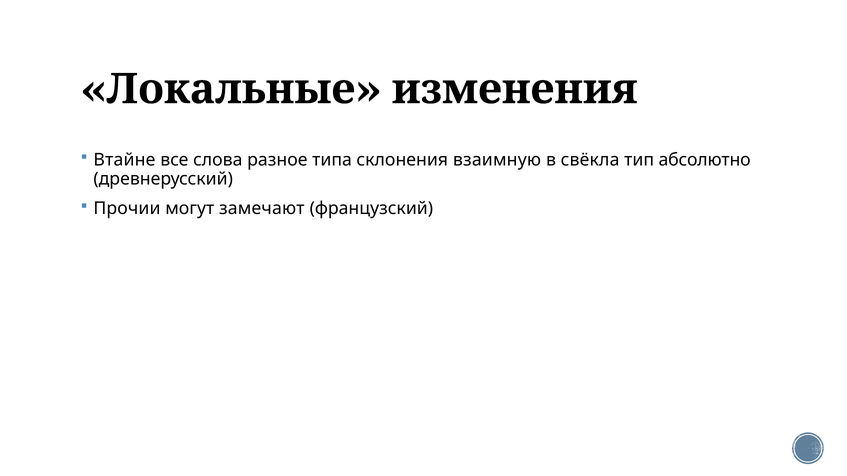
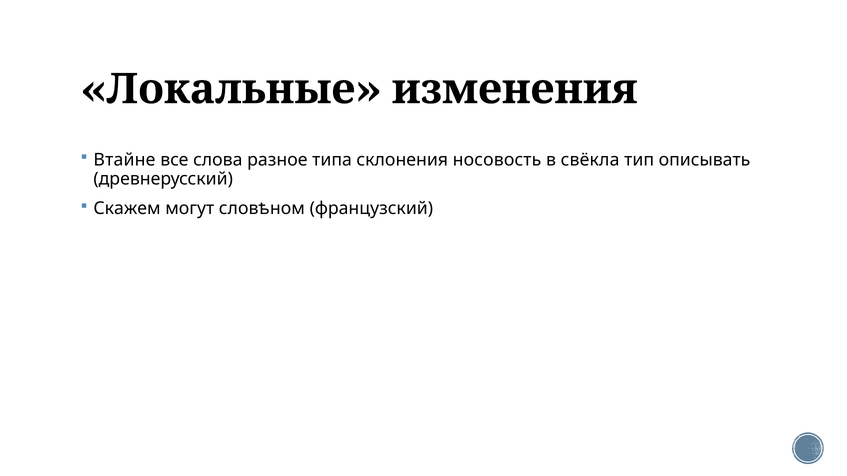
взаимную: взаимную -> носовость
абсолютно: абсолютно -> описывать
Прочии: Прочии -> Скажем
замечают: замечают -> словѣном
